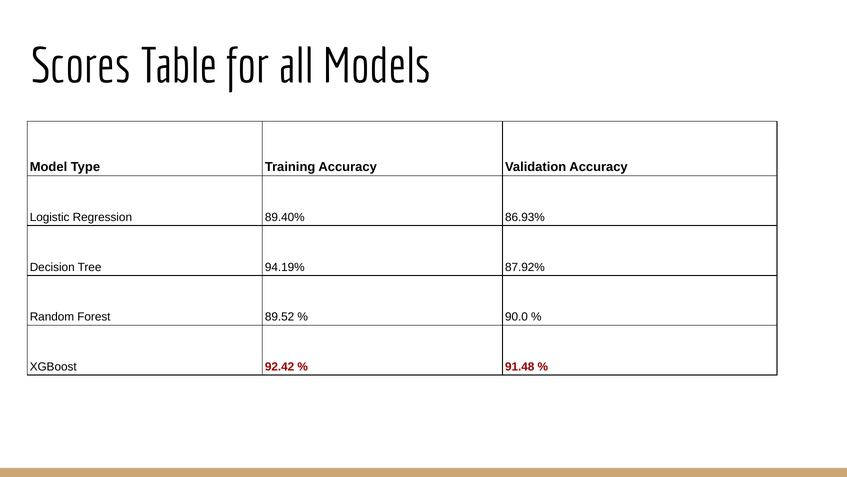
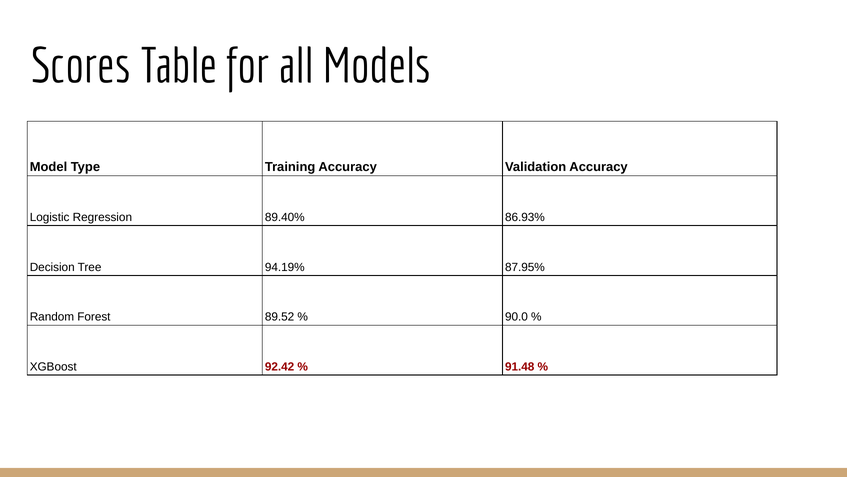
87.92%: 87.92% -> 87.95%
